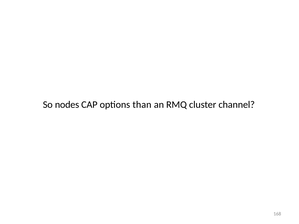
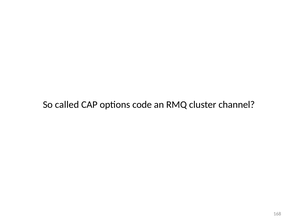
nodes: nodes -> called
than: than -> code
